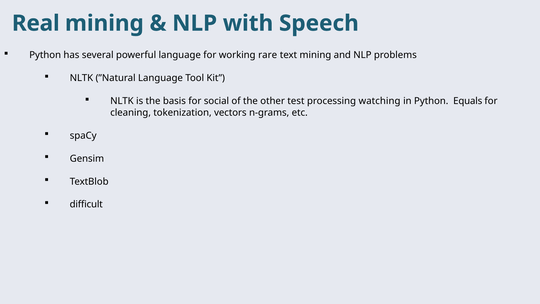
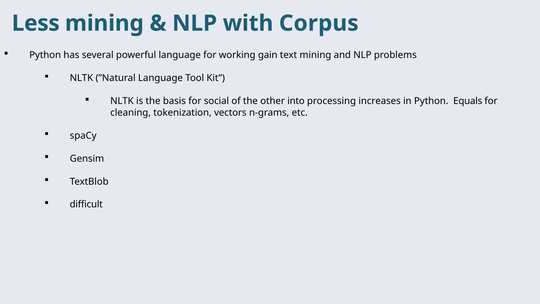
Real: Real -> Less
Speech: Speech -> Corpus
rare: rare -> gain
test: test -> into
watching: watching -> increases
